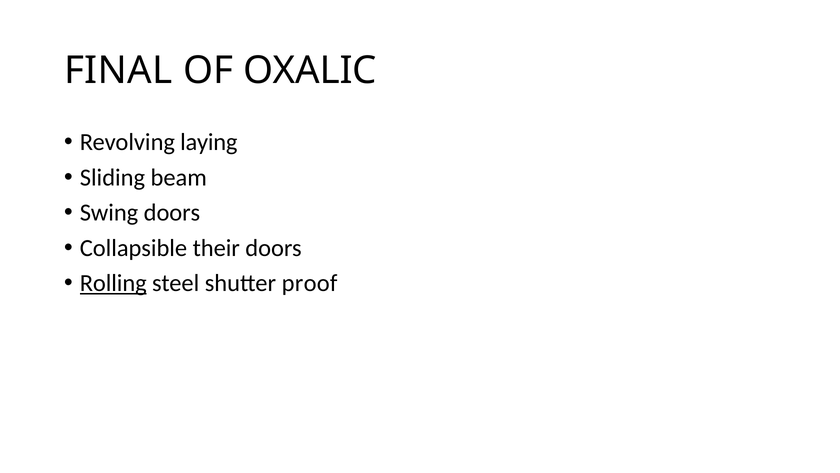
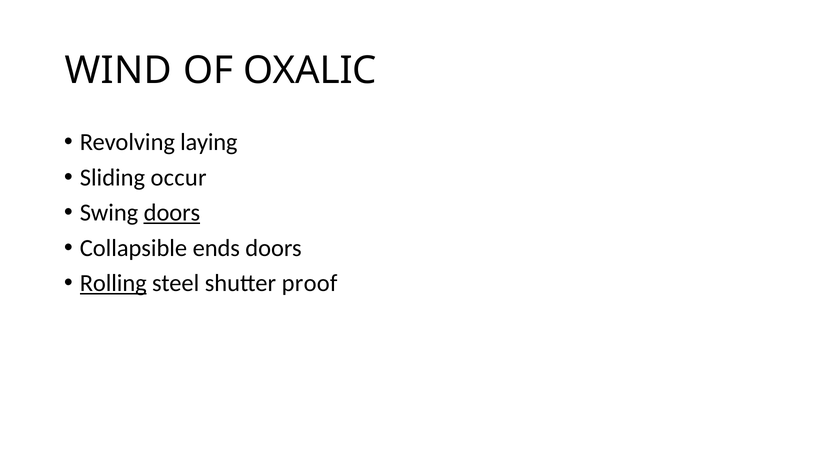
FINAL: FINAL -> WIND
beam: beam -> occur
doors at (172, 212) underline: none -> present
their: their -> ends
